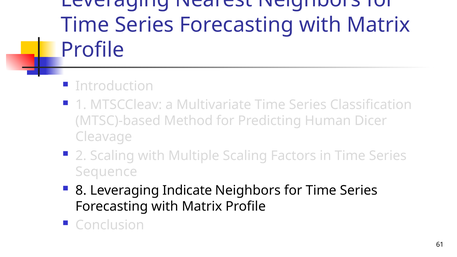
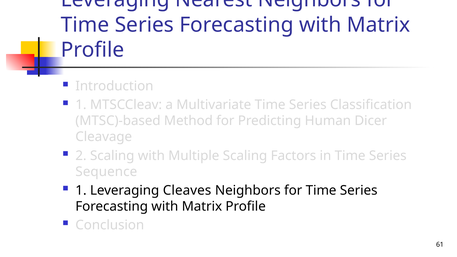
8 at (81, 190): 8 -> 1
Indicate: Indicate -> Cleaves
